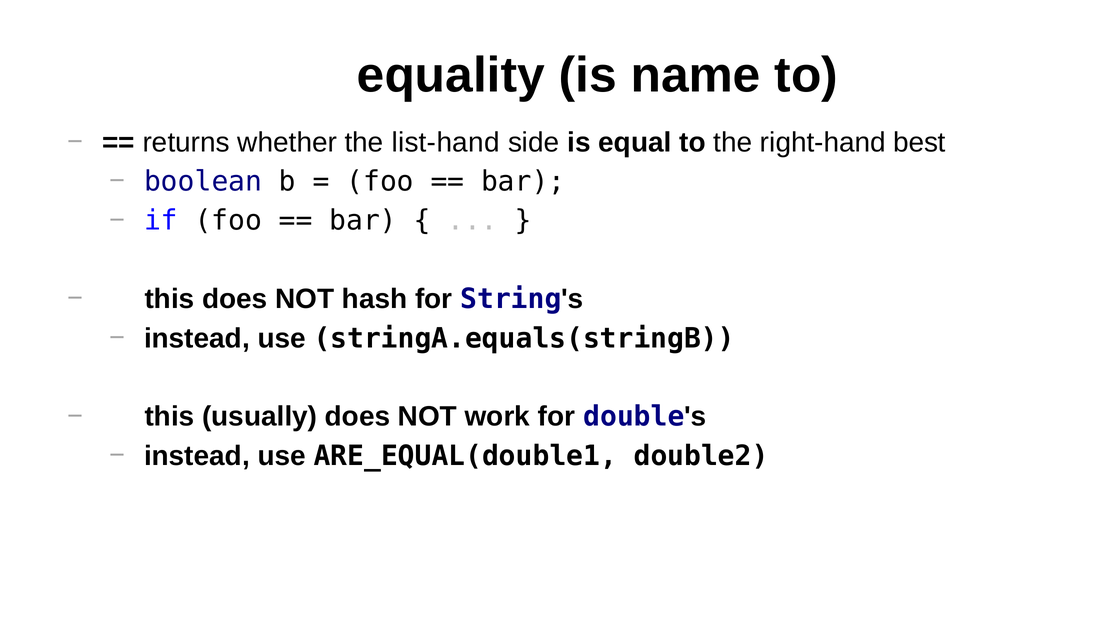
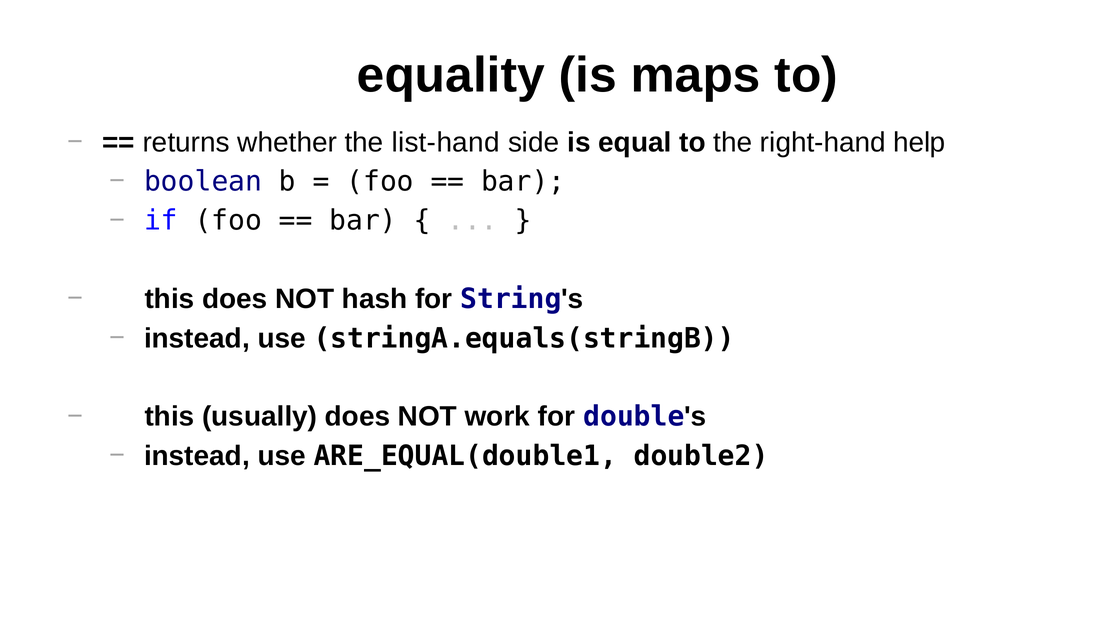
name: name -> maps
best: best -> help
